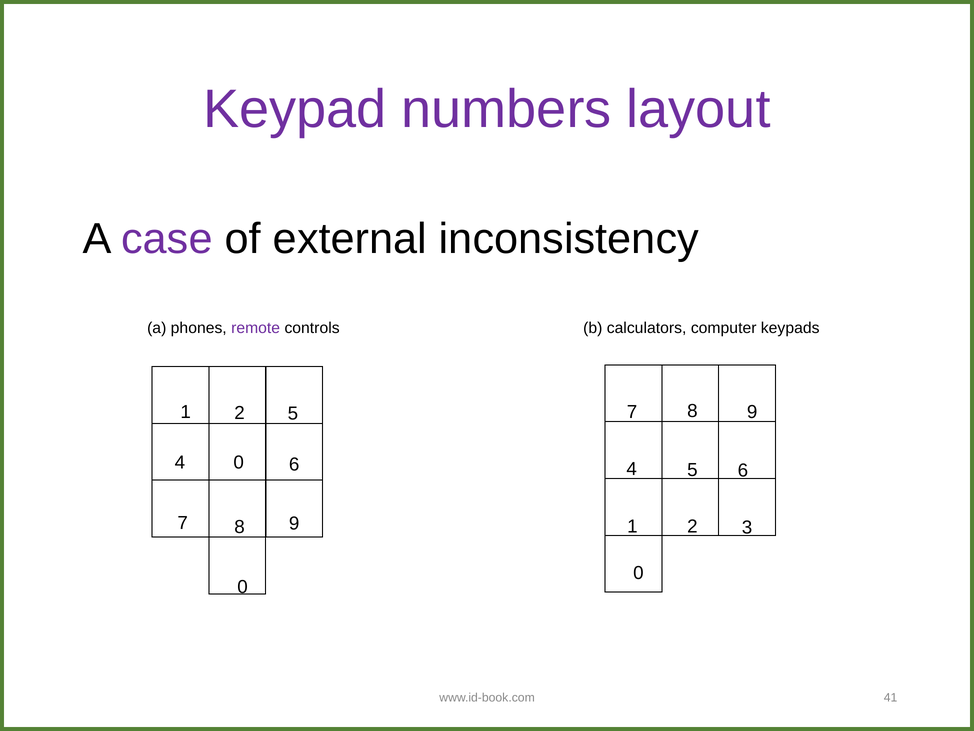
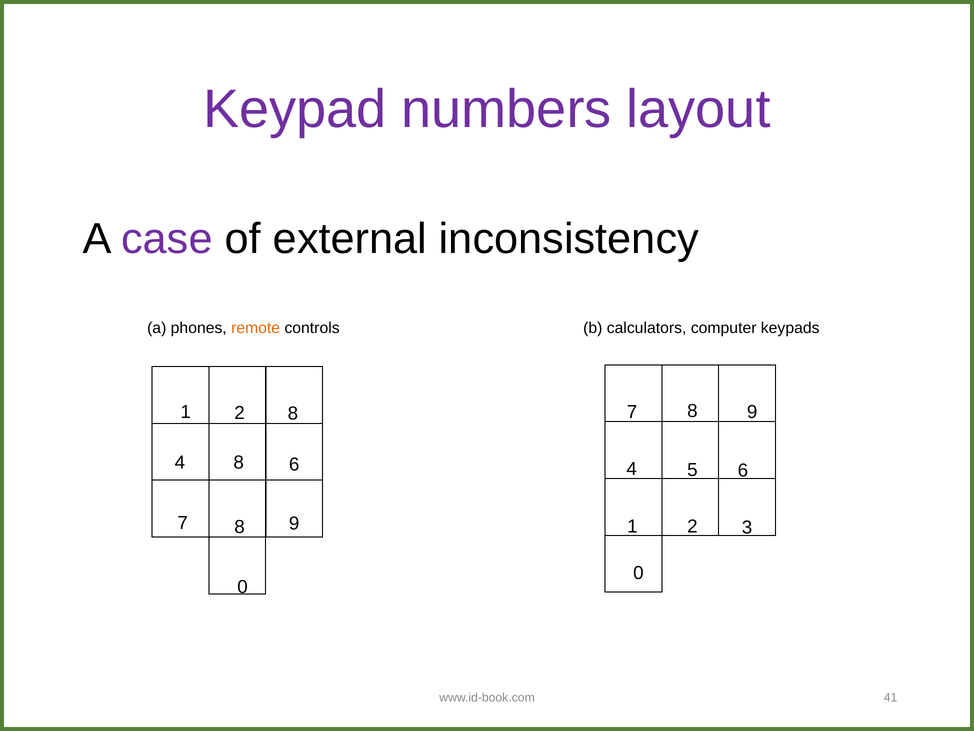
remote colour: purple -> orange
2 5: 5 -> 8
4 0: 0 -> 8
